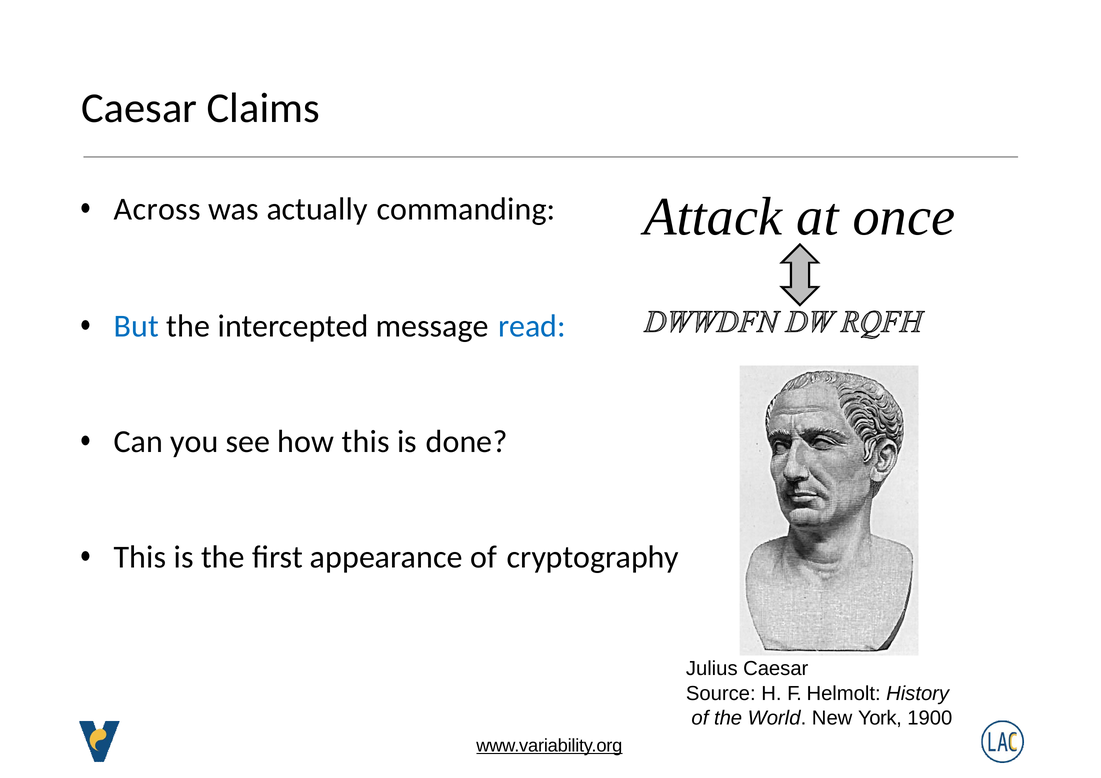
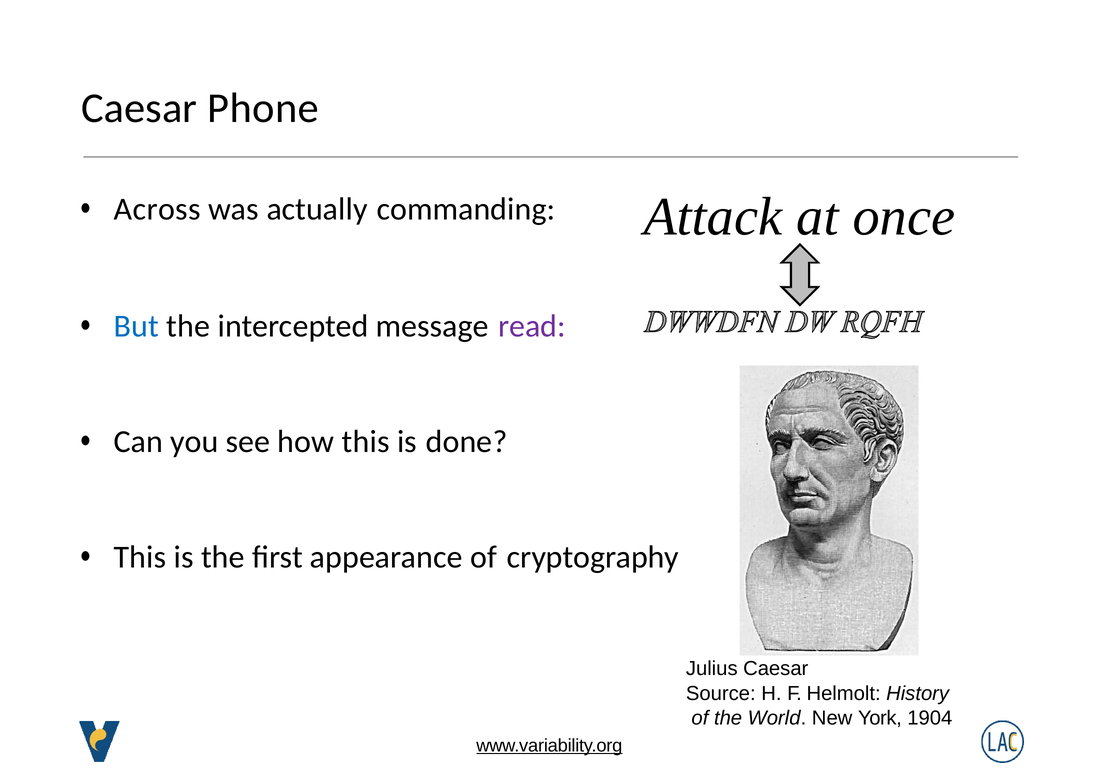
Claims: Claims -> Phone
read colour: blue -> purple
1900: 1900 -> 1904
